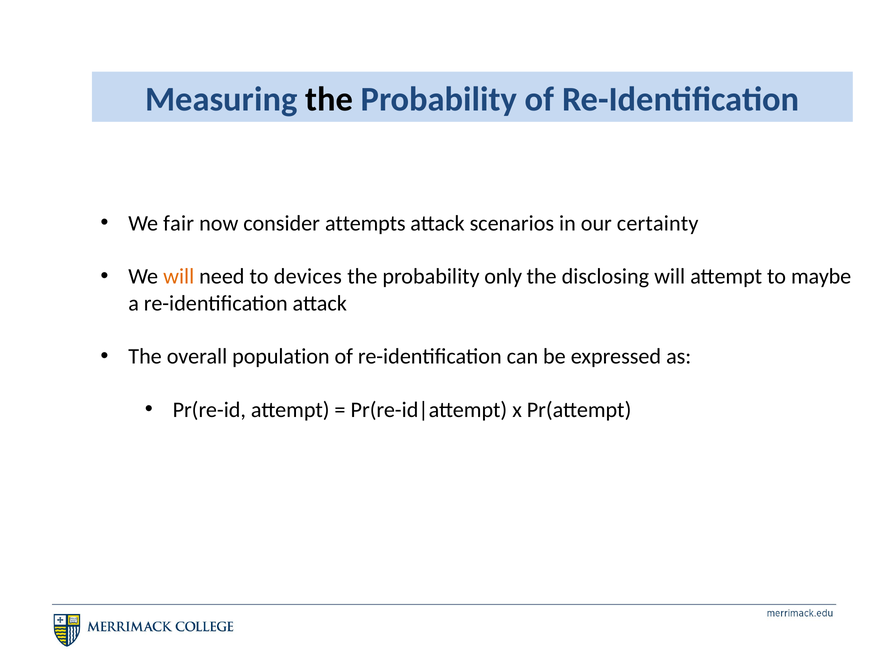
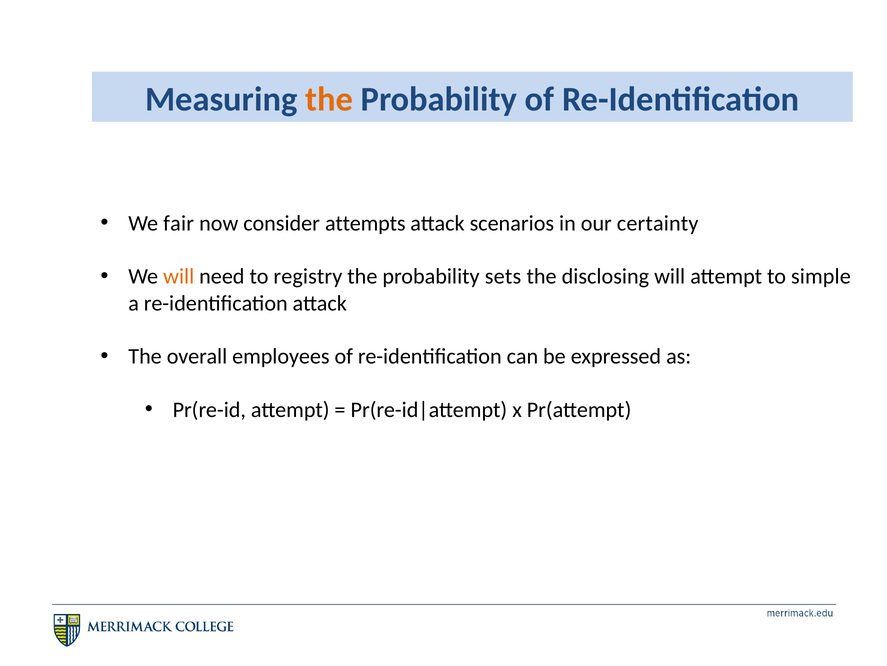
the at (329, 99) colour: black -> orange
devices: devices -> registry
only: only -> sets
maybe: maybe -> simple
population: population -> employees
